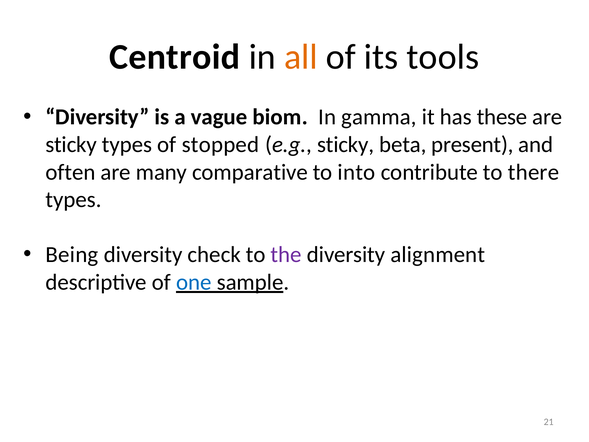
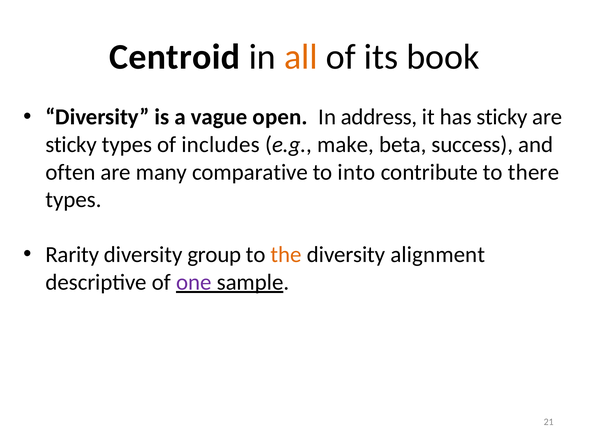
tools: tools -> book
biom: biom -> open
gamma: gamma -> address
has these: these -> sticky
stopped: stopped -> includes
e.g sticky: sticky -> make
present: present -> success
Being: Being -> Rarity
check: check -> group
the colour: purple -> orange
one colour: blue -> purple
